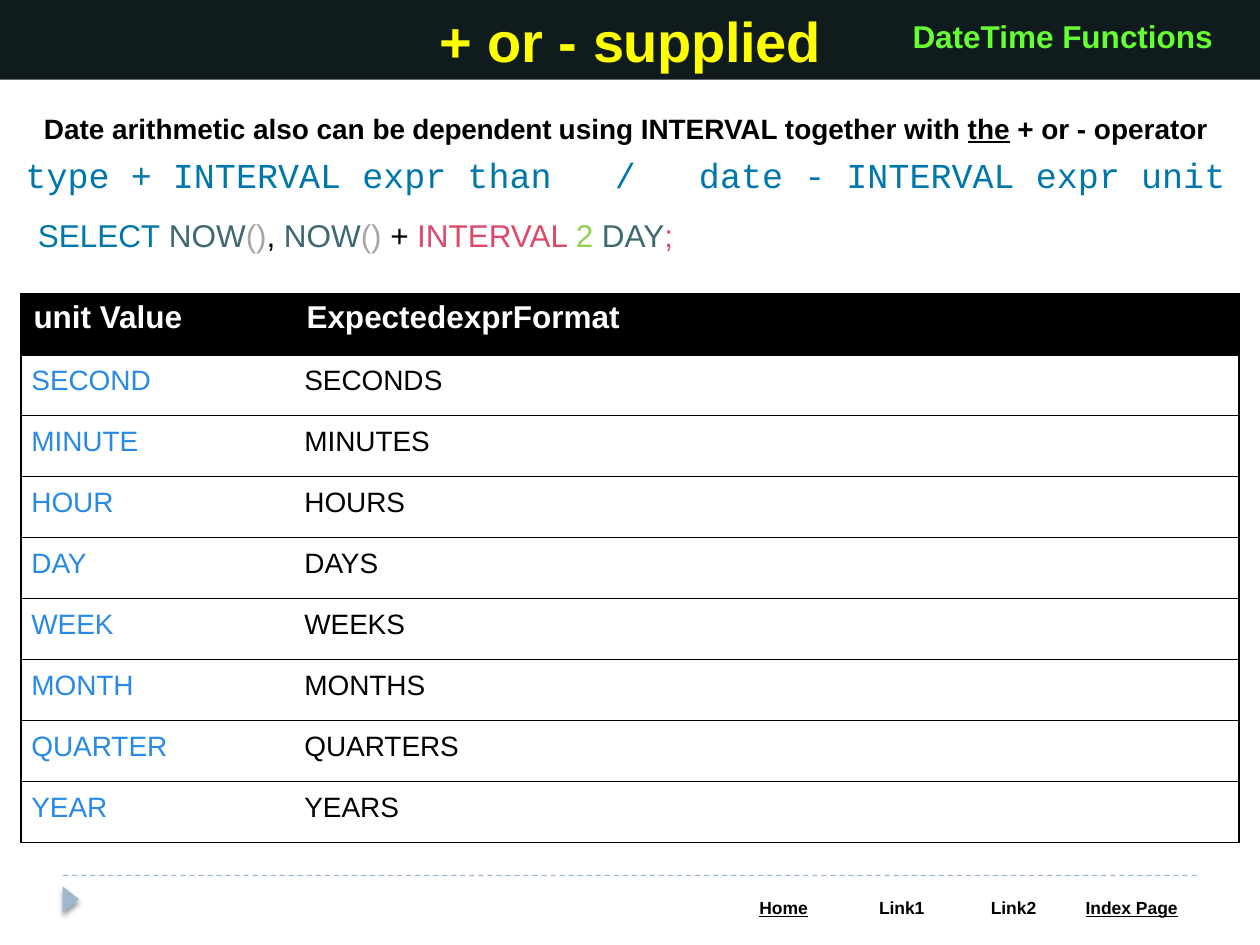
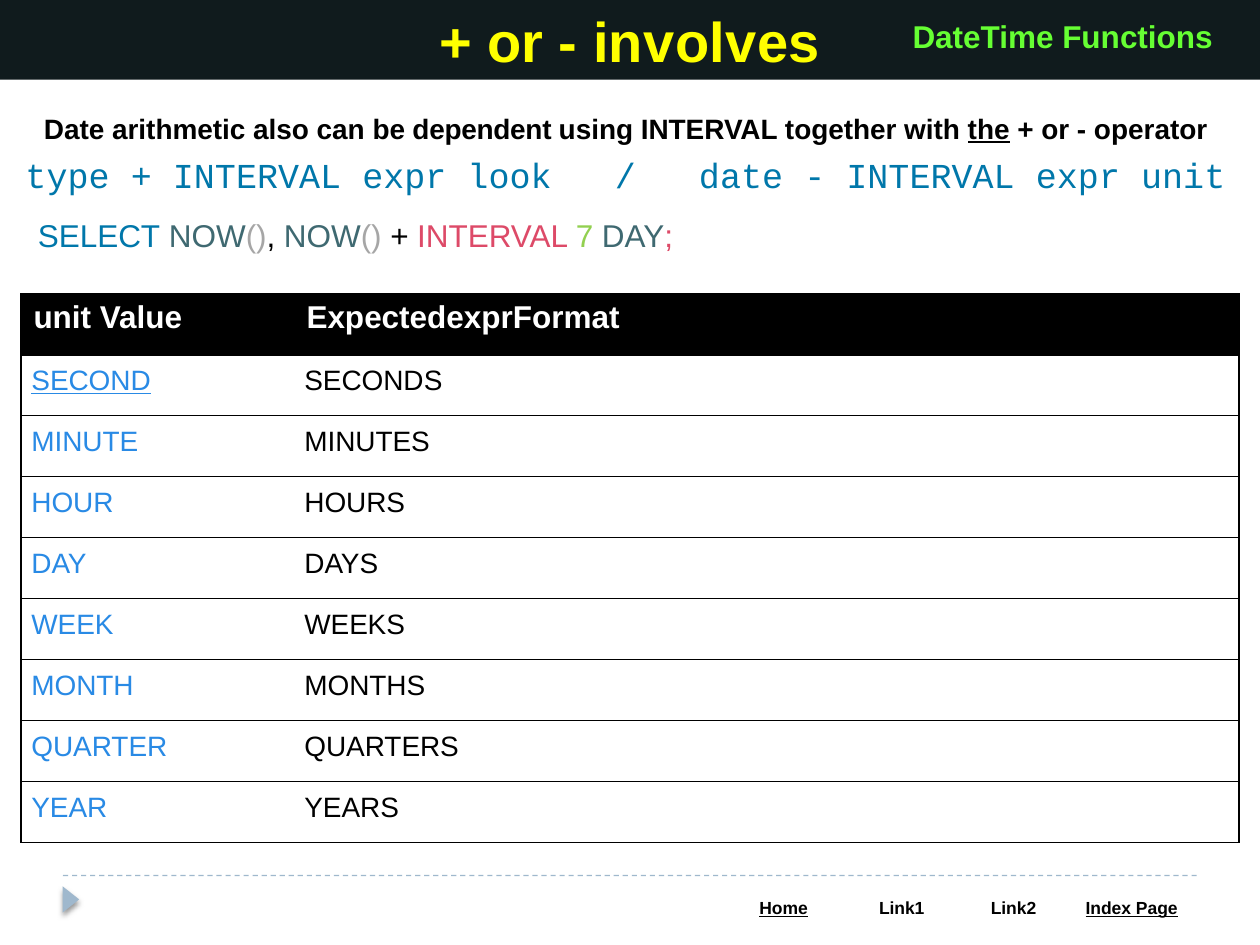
supplied: supplied -> involves
than: than -> look
2: 2 -> 7
SECOND underline: none -> present
